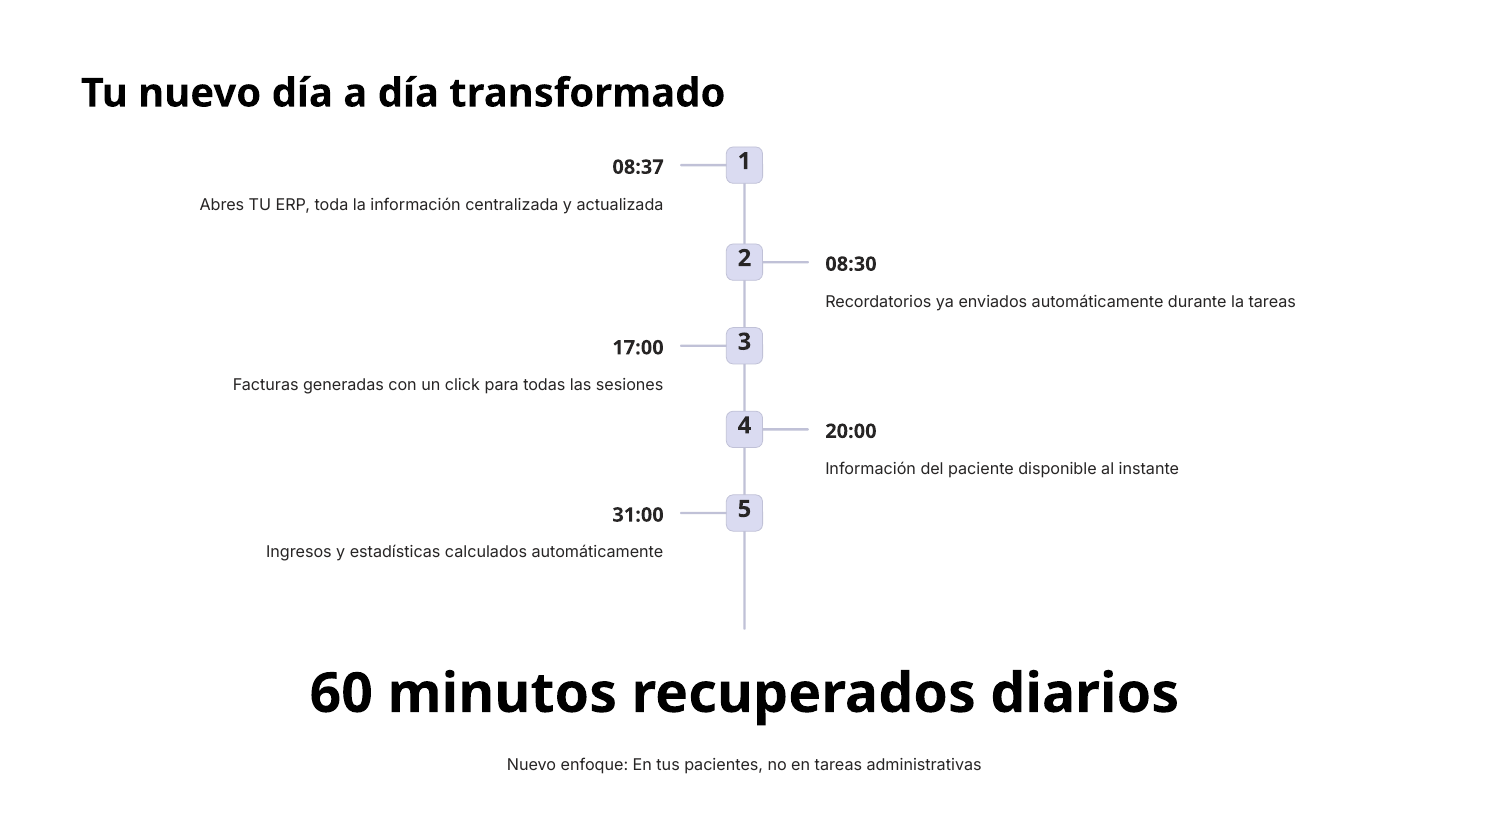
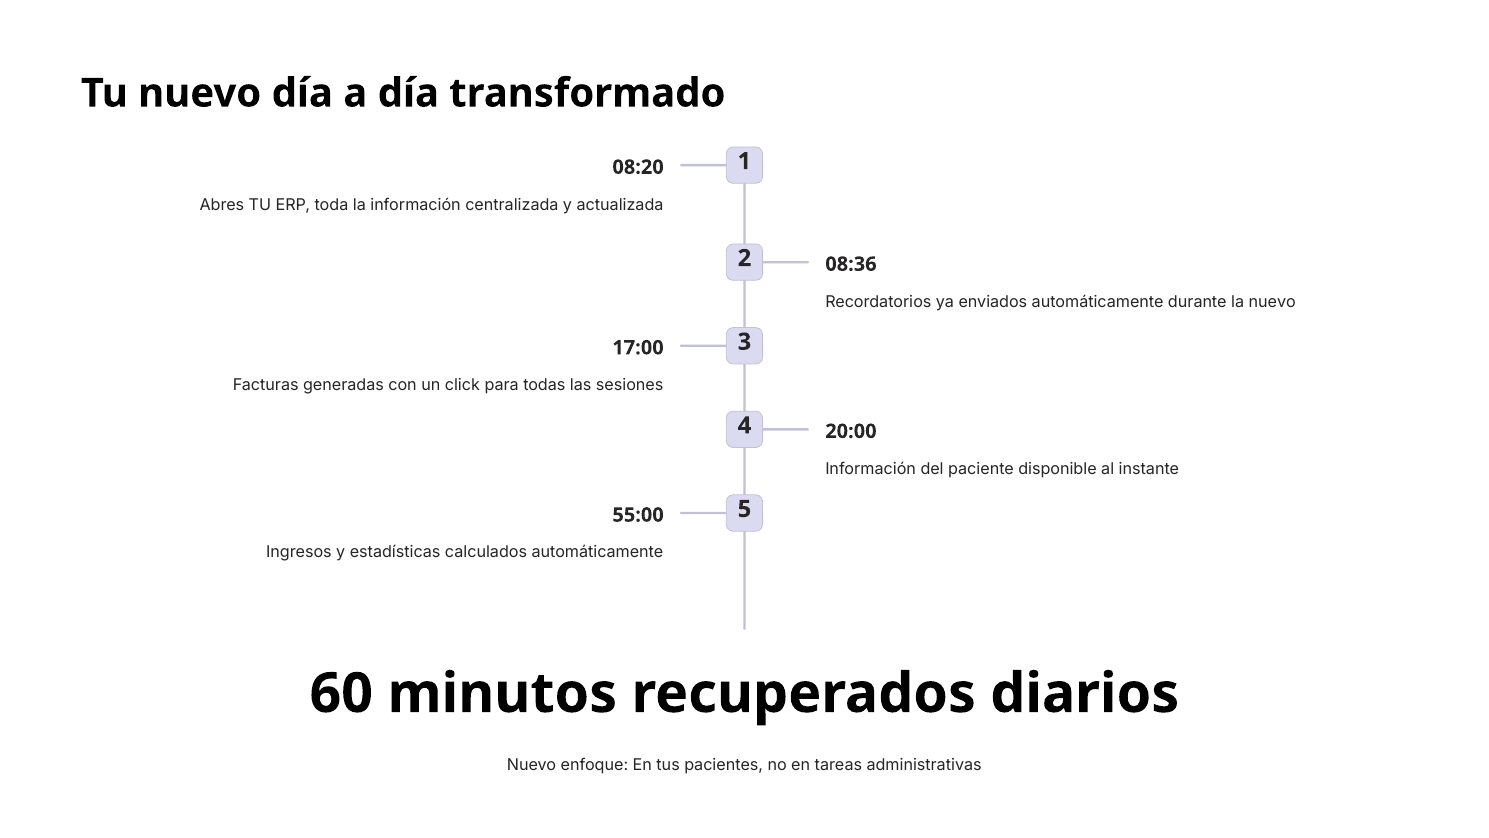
08:37: 08:37 -> 08:20
08:30: 08:30 -> 08:36
la tareas: tareas -> nuevo
31:00: 31:00 -> 55:00
